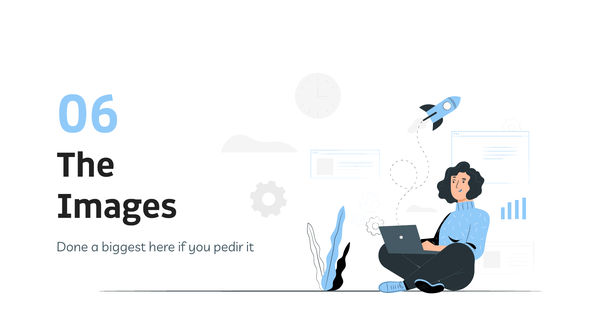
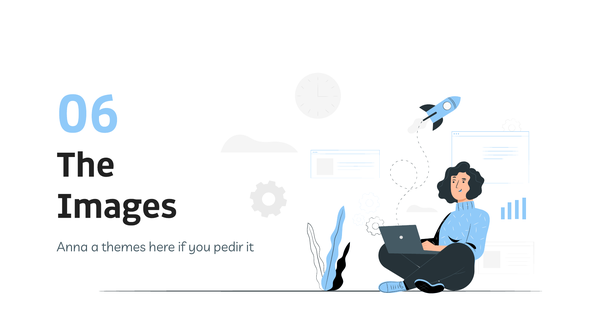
Done: Done -> Anna
biggest: biggest -> themes
